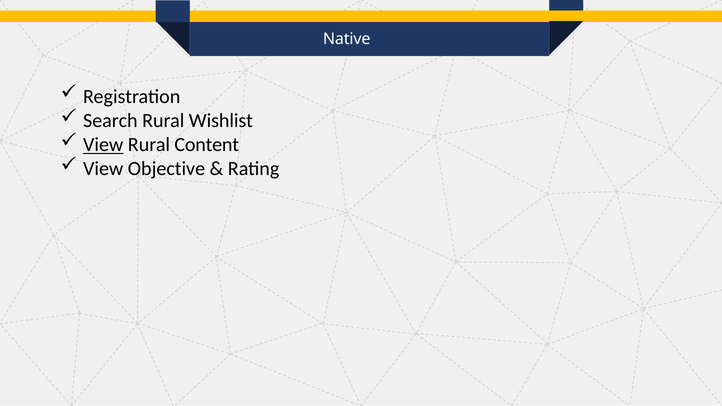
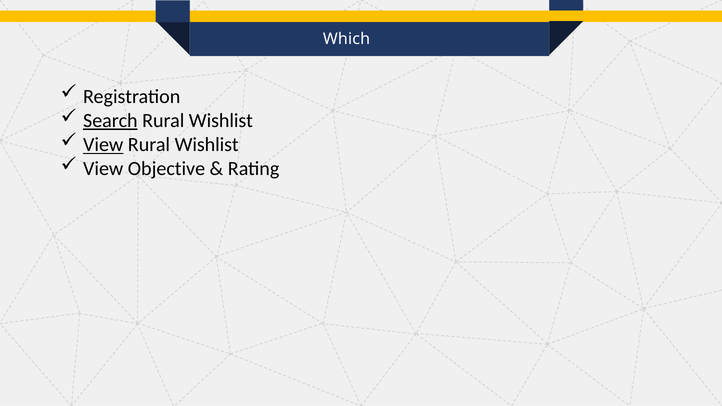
Native: Native -> Which
Search underline: none -> present
Content at (207, 145): Content -> Wishlist
